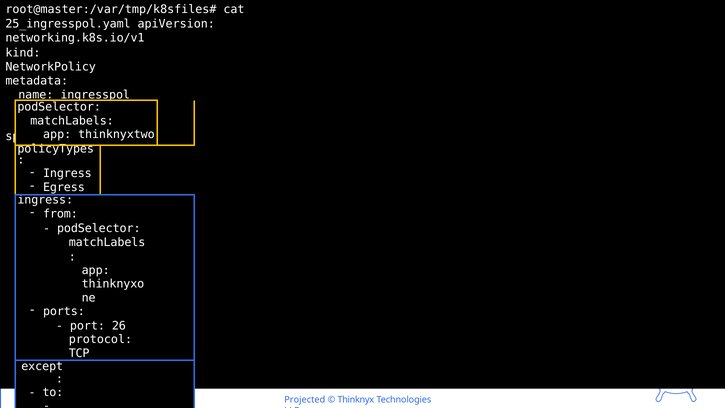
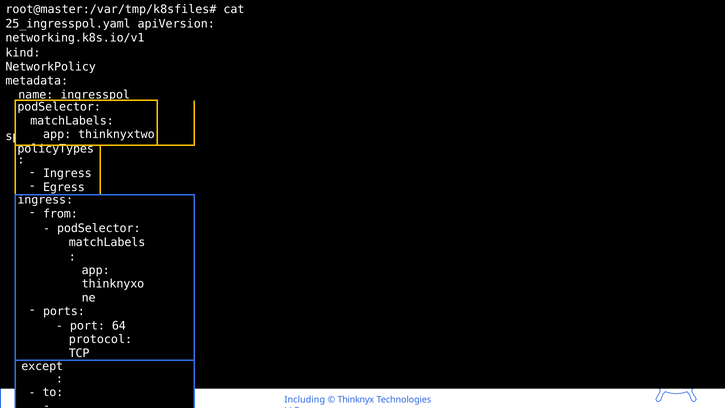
26: 26 -> 64
Projected: Projected -> Including
